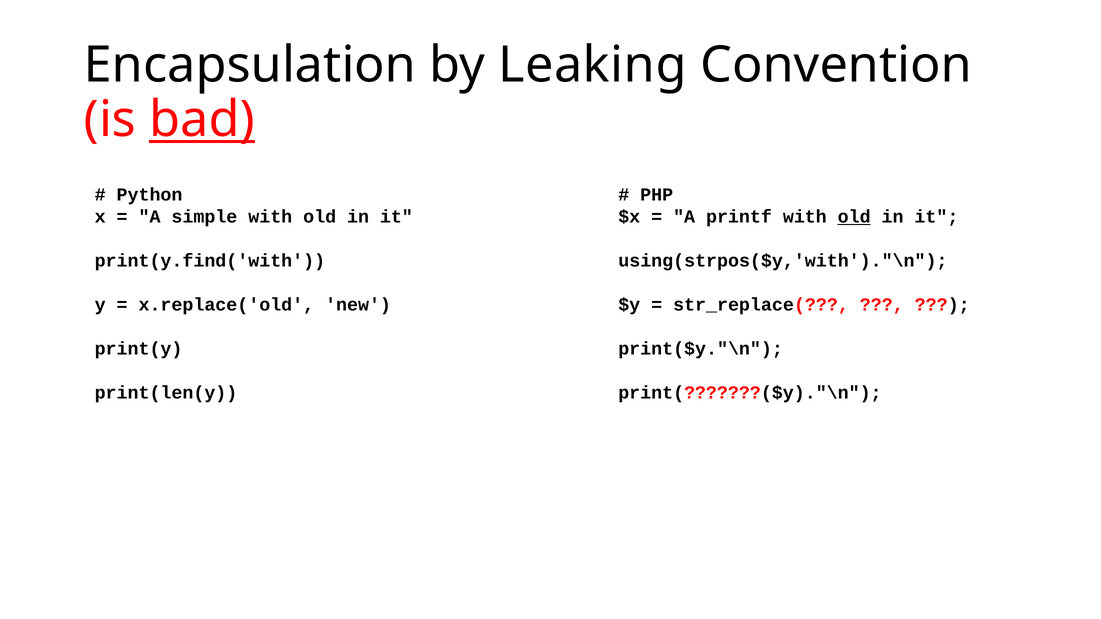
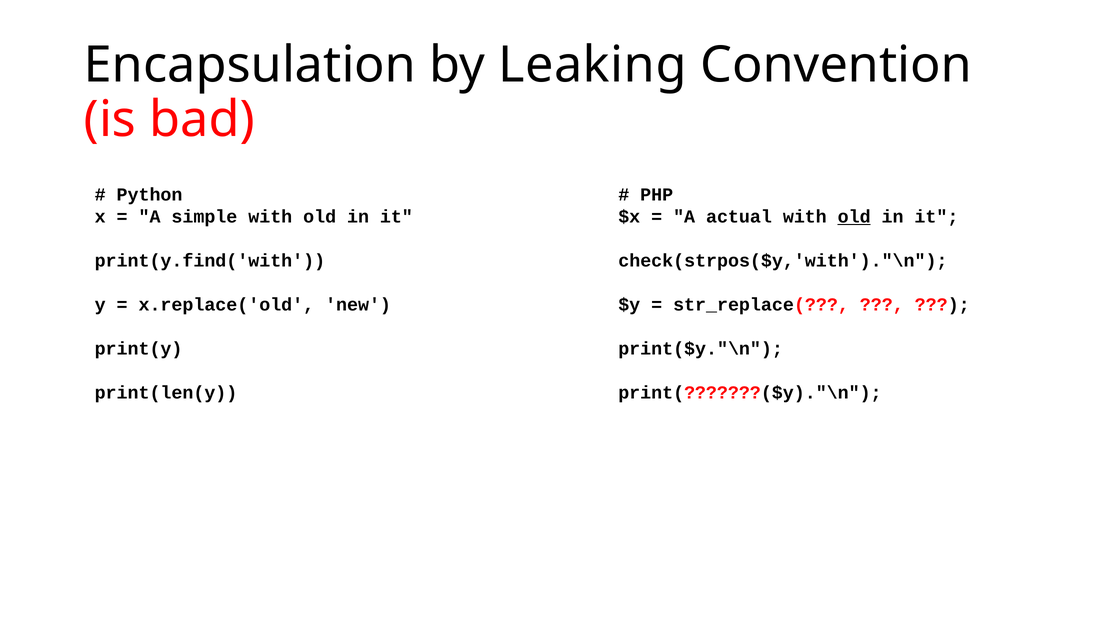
bad underline: present -> none
printf: printf -> actual
using(strpos($y,'with')."\n: using(strpos($y,'with')."\n -> check(strpos($y,'with')."\n
